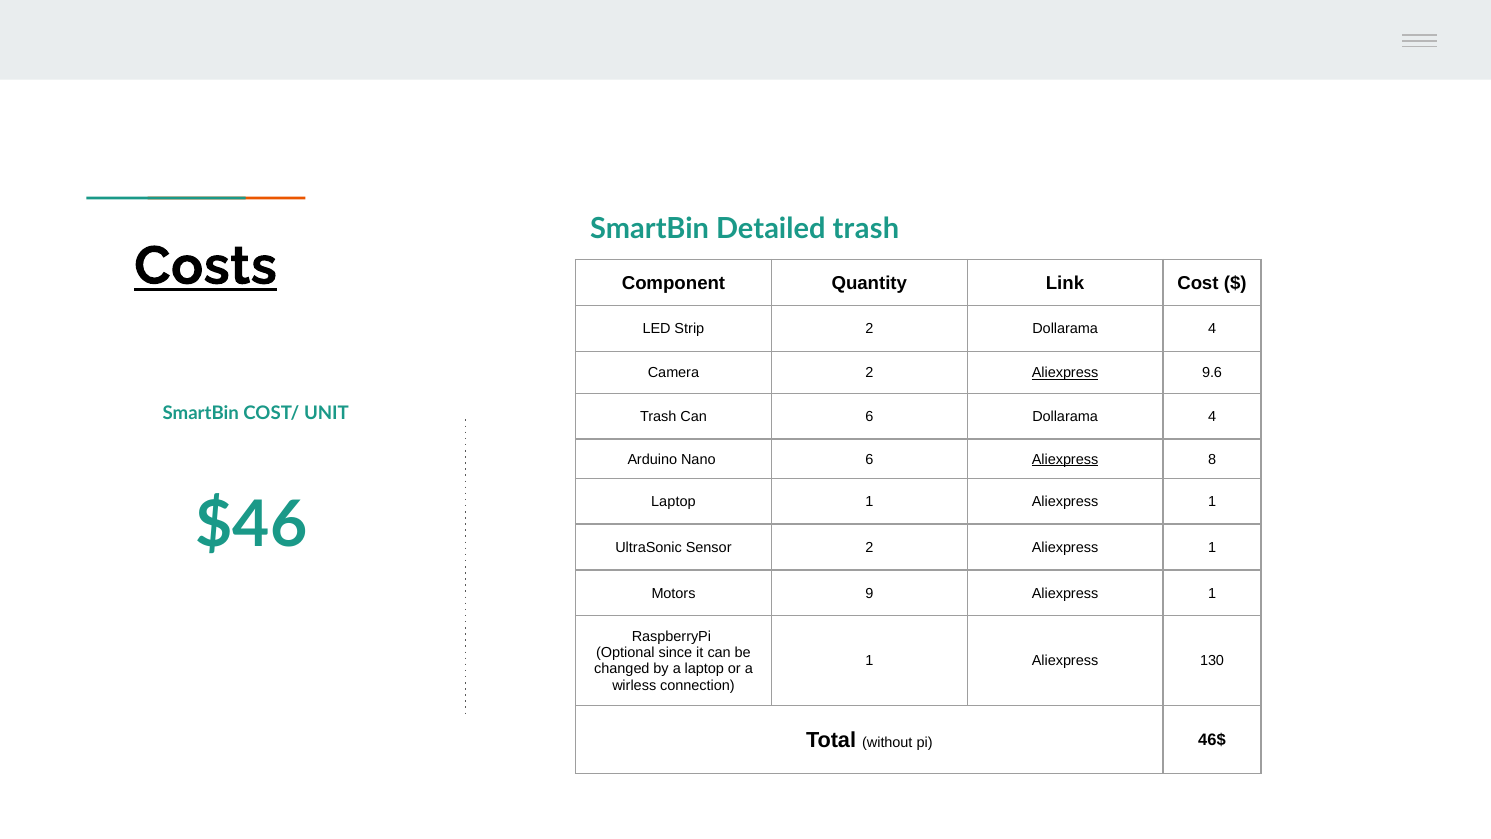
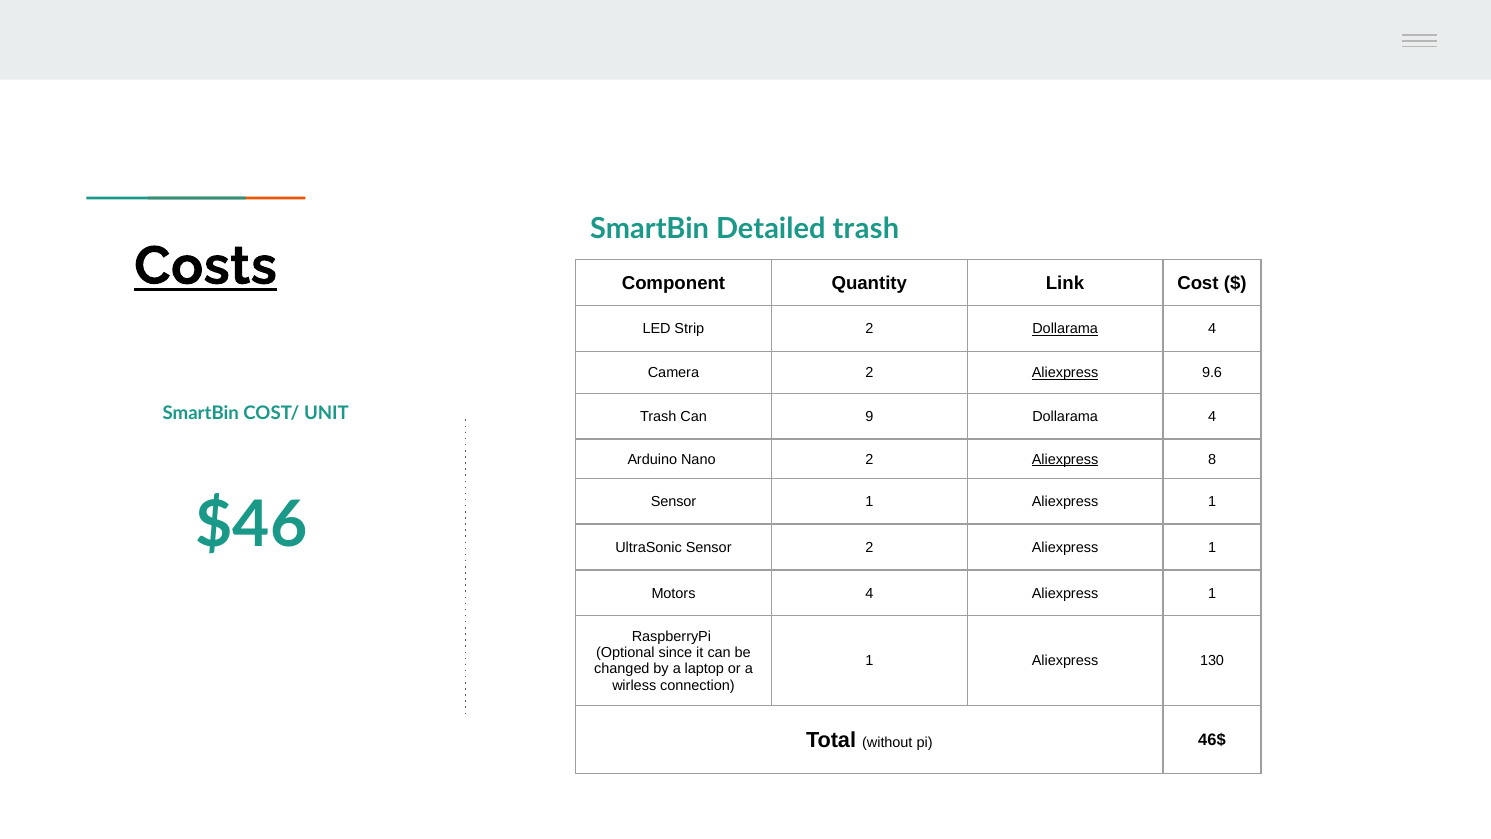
Dollarama at (1065, 329) underline: none -> present
Can 6: 6 -> 9
Nano 6: 6 -> 2
Laptop at (673, 502): Laptop -> Sensor
Motors 9: 9 -> 4
